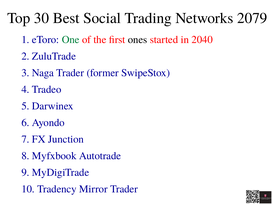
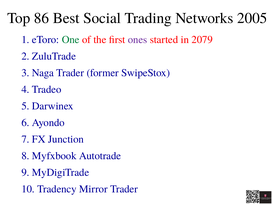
30: 30 -> 86
2079: 2079 -> 2005
ones colour: black -> purple
2040: 2040 -> 2079
